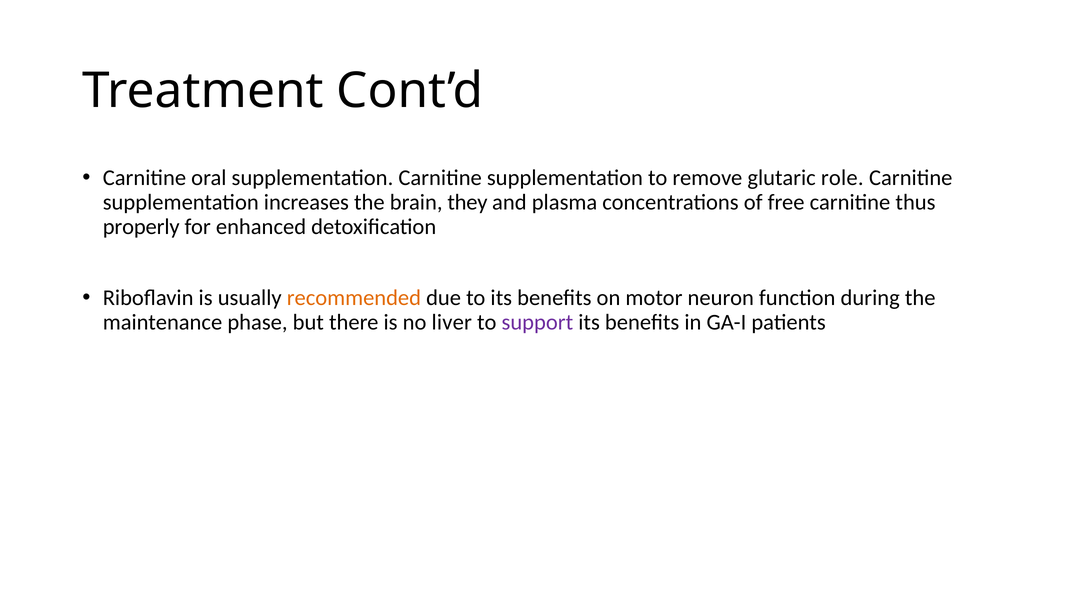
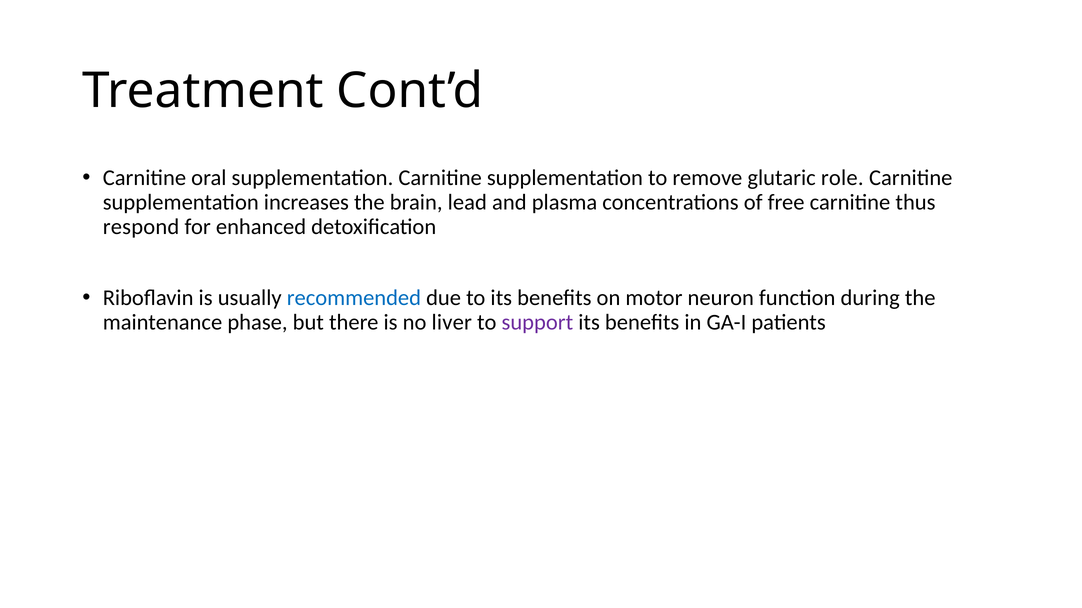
they: they -> lead
properly: properly -> respond
recommended colour: orange -> blue
